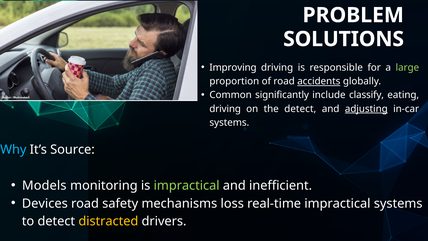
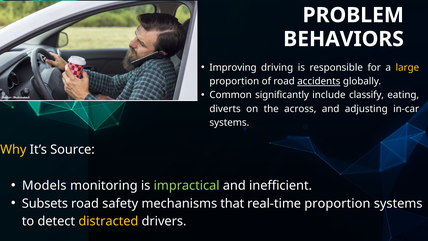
SOLUTIONS: SOLUTIONS -> BEHAVIORS
large colour: light green -> yellow
driving at (225, 109): driving -> diverts
the detect: detect -> across
adjusting underline: present -> none
Why colour: light blue -> yellow
Devices: Devices -> Subsets
loss: loss -> that
real-time impractical: impractical -> proportion
